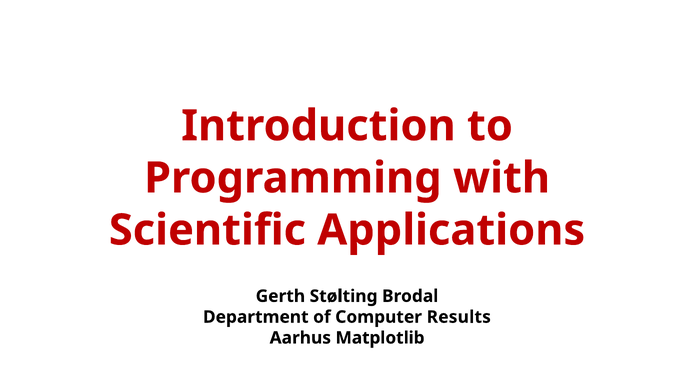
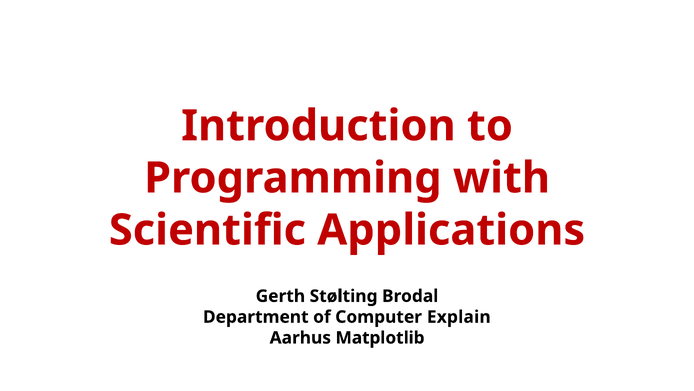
Results: Results -> Explain
